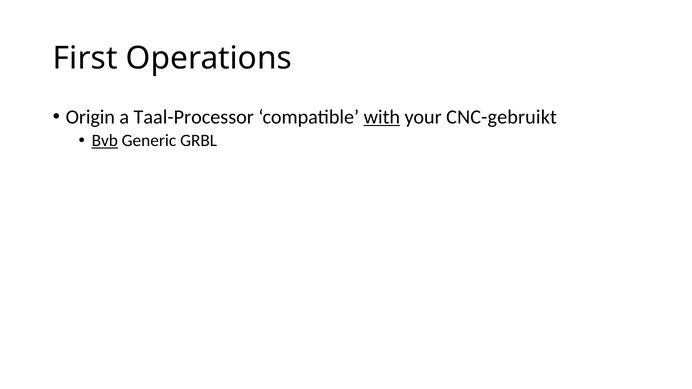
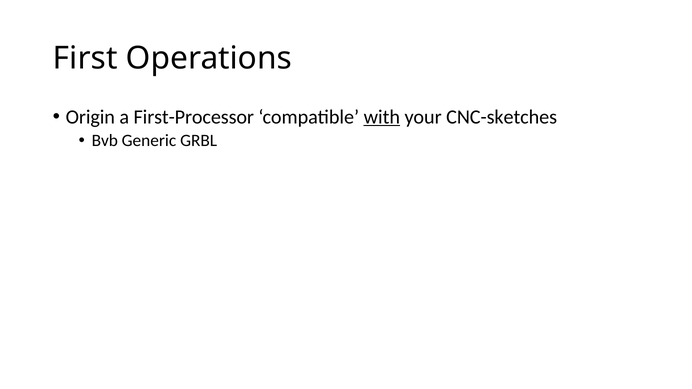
Taal-Processor: Taal-Processor -> First-Processor
CNC-gebruikt: CNC-gebruikt -> CNC-sketches
Bvb underline: present -> none
